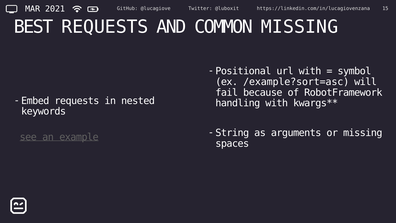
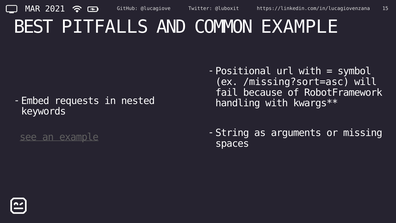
BEST REQUESTS: REQUESTS -> PITFALLS
COMMON MISSING: MISSING -> EXAMPLE
/example?sort=asc: /example?sort=asc -> /missing?sort=asc
